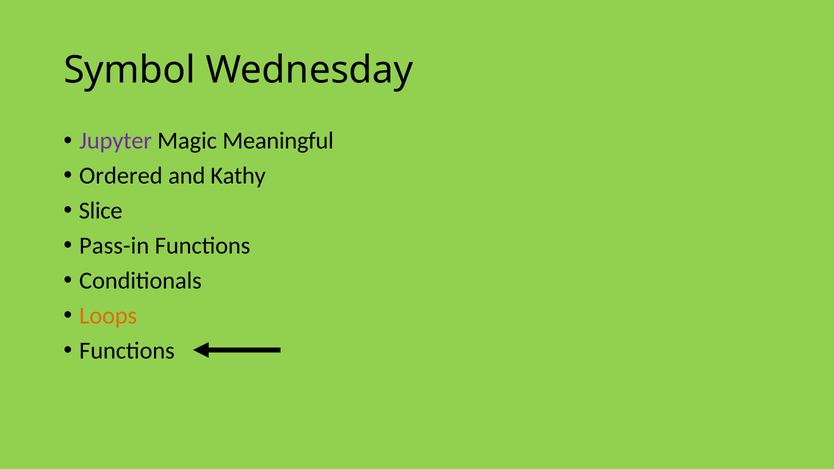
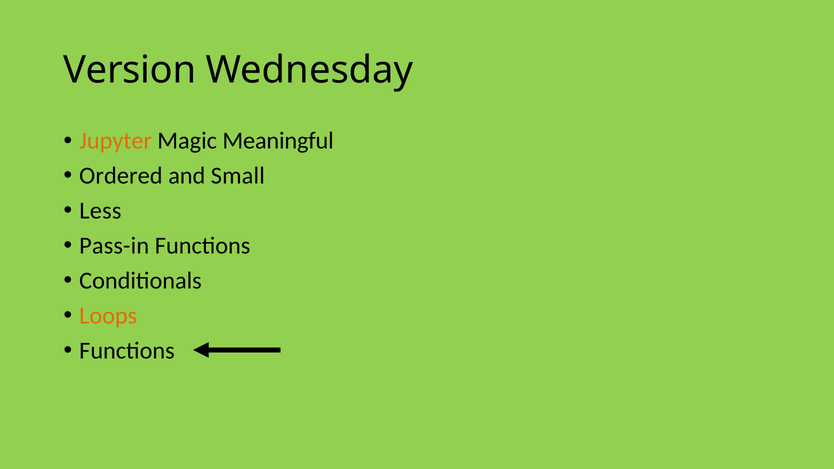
Symbol: Symbol -> Version
Jupyter colour: purple -> orange
Kathy: Kathy -> Small
Slice: Slice -> Less
